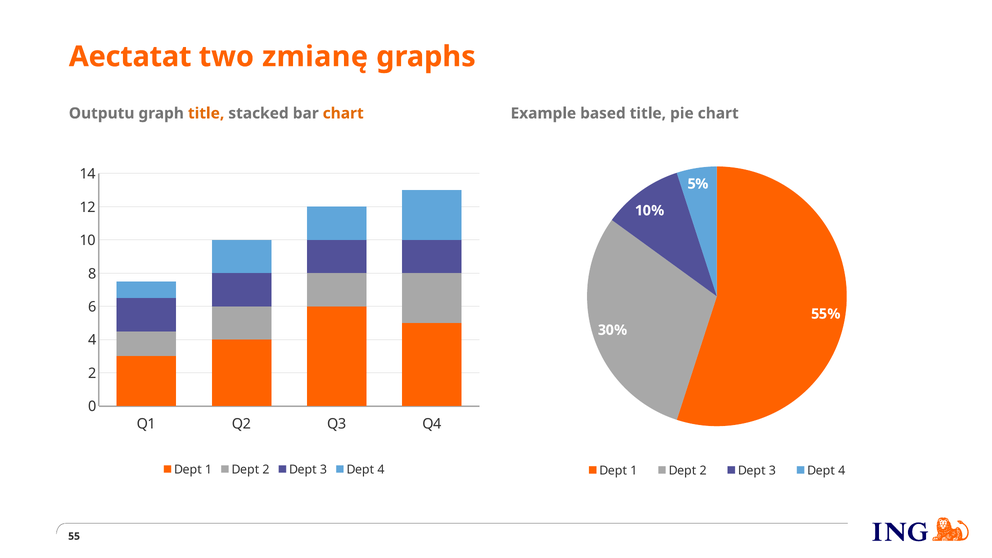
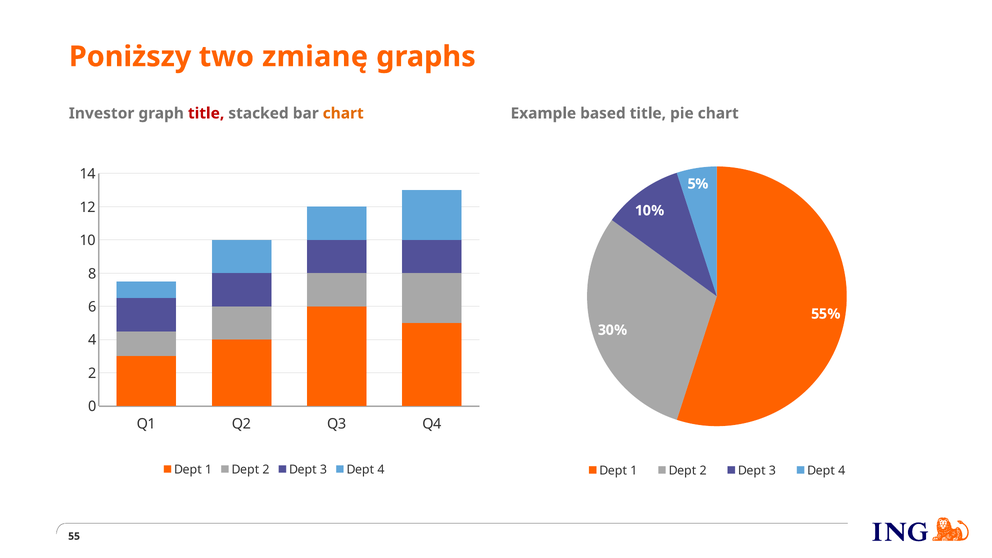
Aectatat: Aectatat -> Poniższy
Outputu: Outputu -> Investor
title at (206, 113) colour: orange -> red
